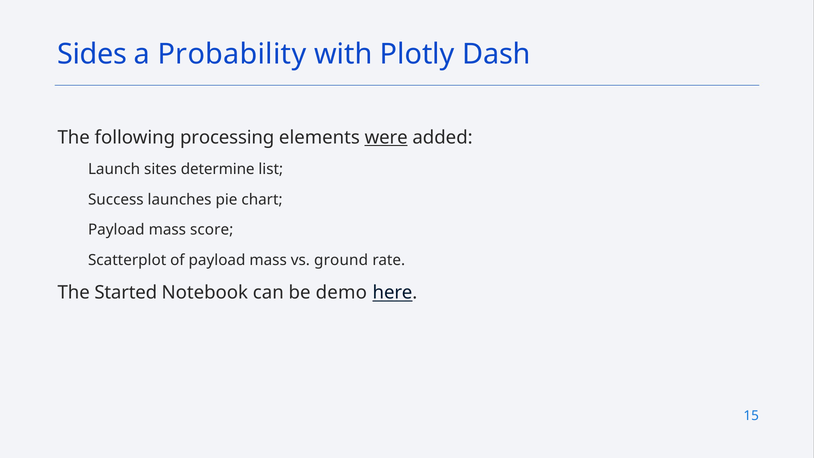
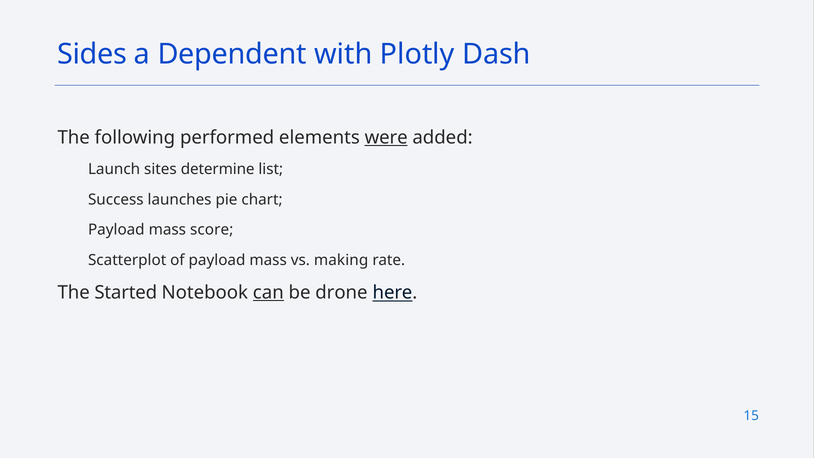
Probability: Probability -> Dependent
processing: processing -> performed
ground: ground -> making
can underline: none -> present
demo: demo -> drone
